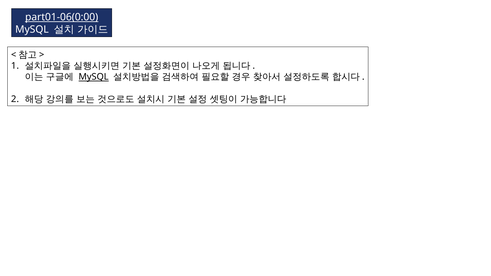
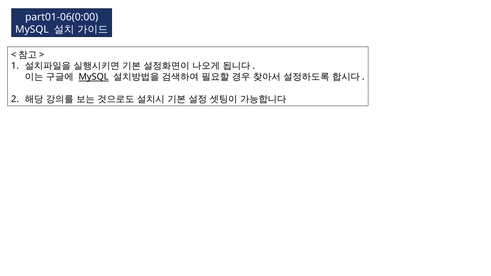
part01-06(0:00 underline: present -> none
